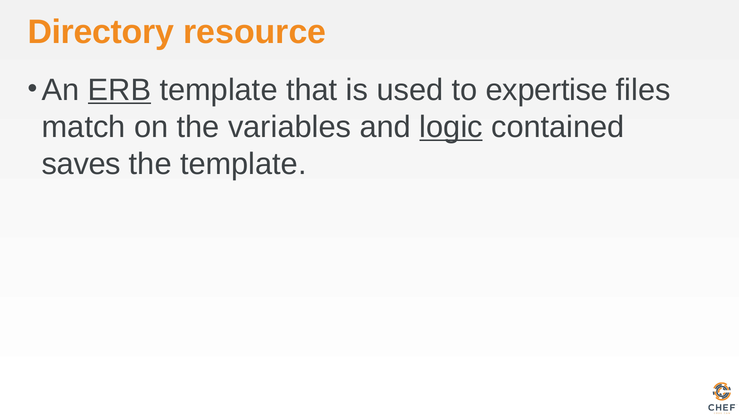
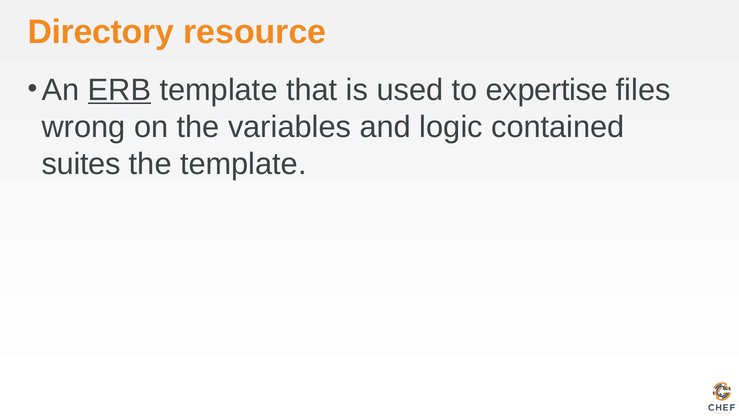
match: match -> wrong
logic underline: present -> none
saves: saves -> suites
